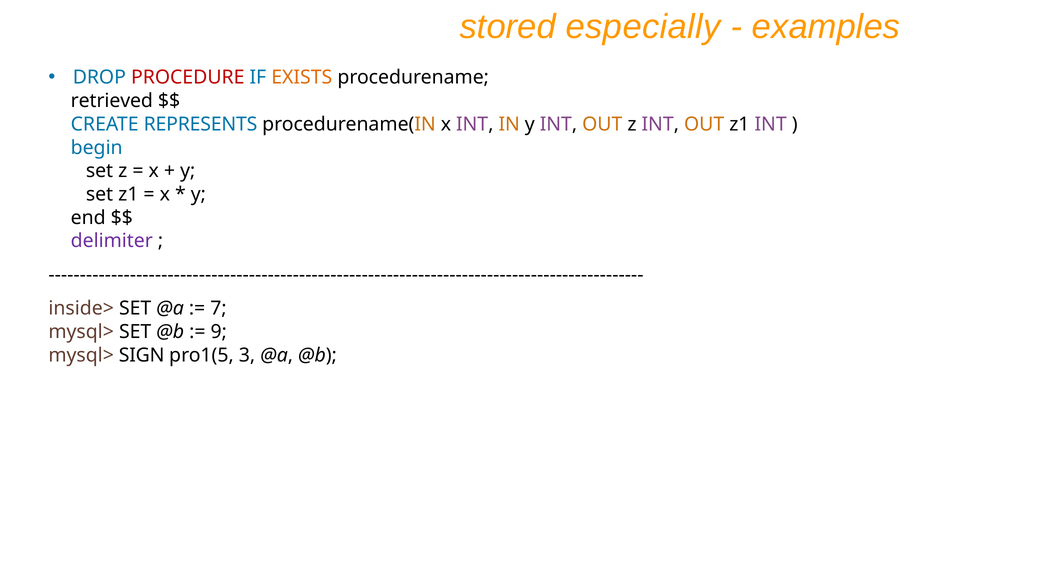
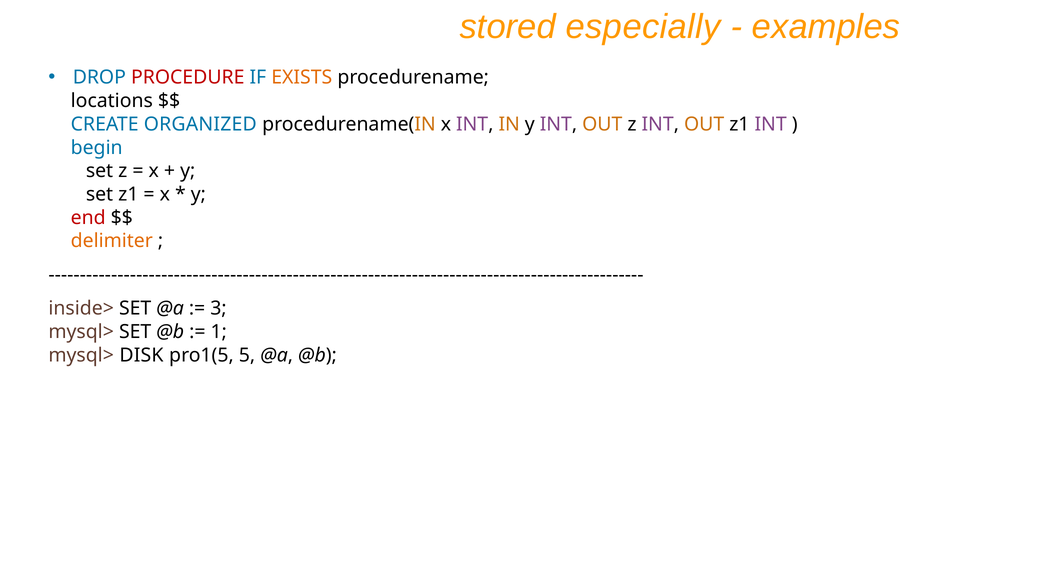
retrieved: retrieved -> locations
REPRESENTS: REPRESENTS -> ORGANIZED
end colour: black -> red
delimiter colour: purple -> orange
7: 7 -> 3
9: 9 -> 1
SIGN: SIGN -> DISK
3: 3 -> 5
